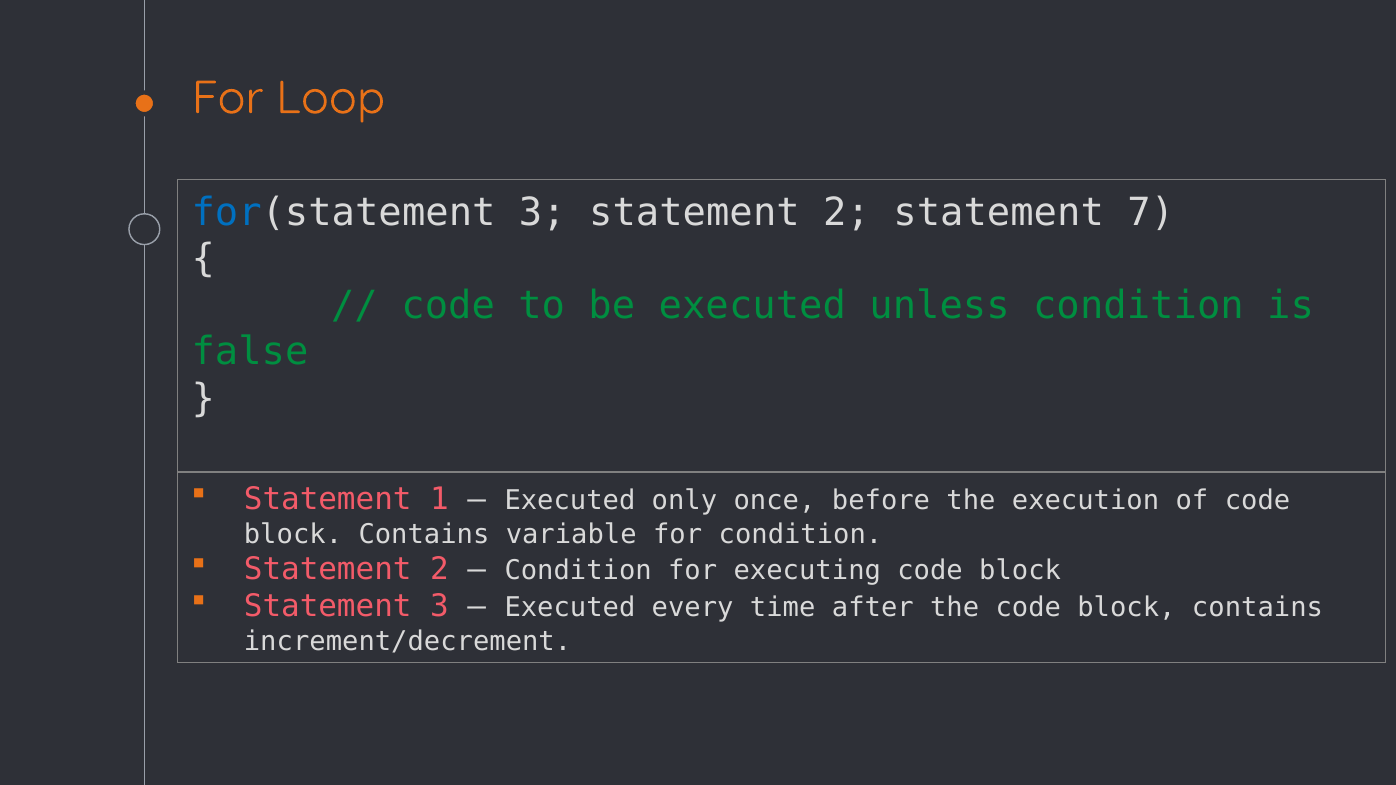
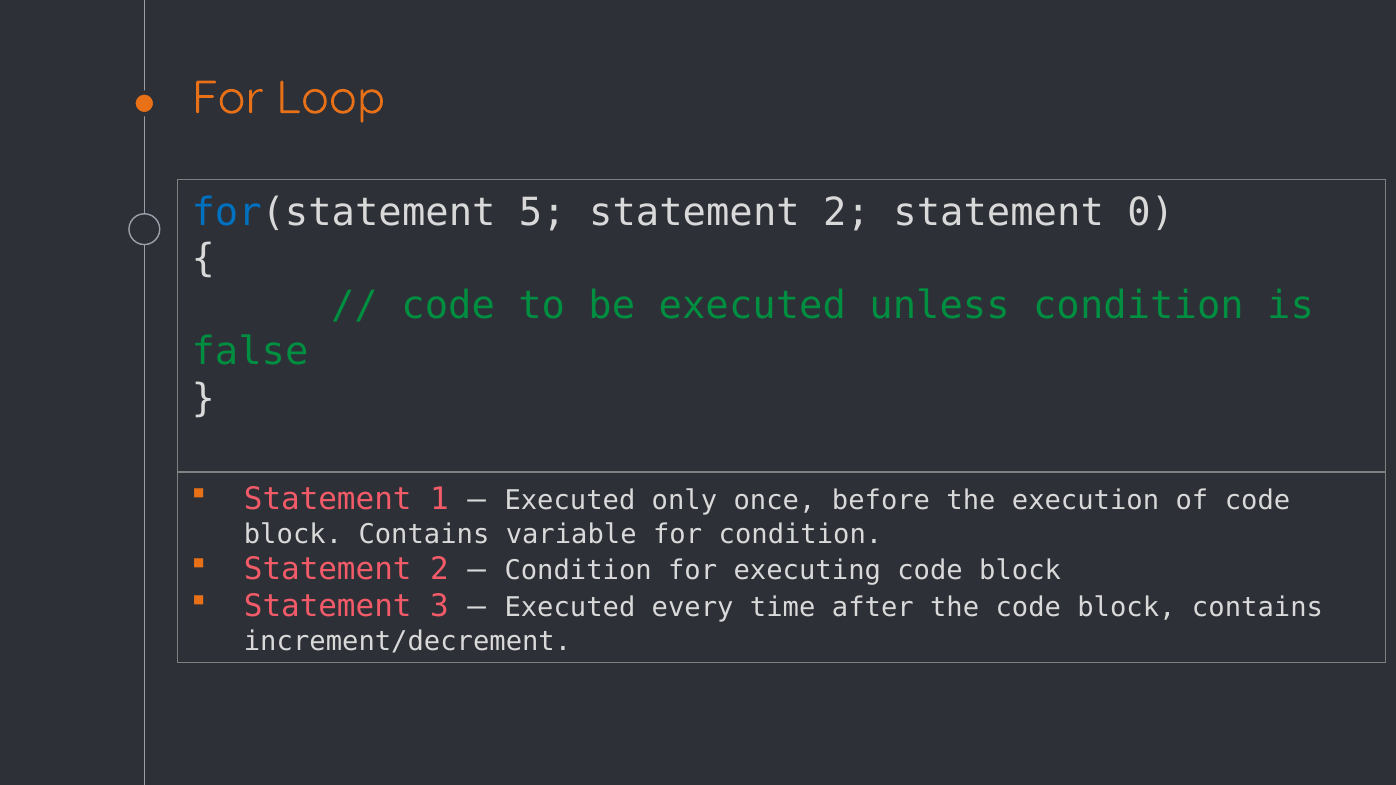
for(statement 3: 3 -> 5
7: 7 -> 0
